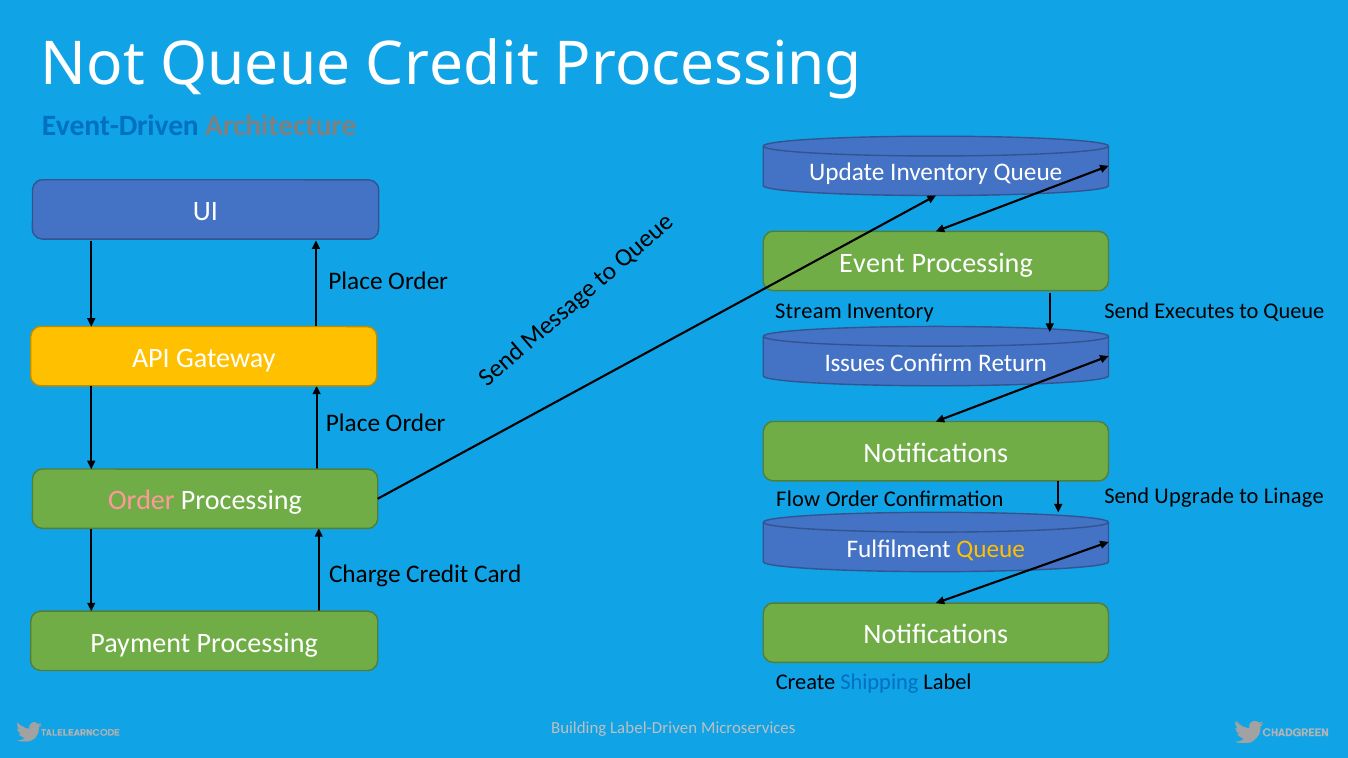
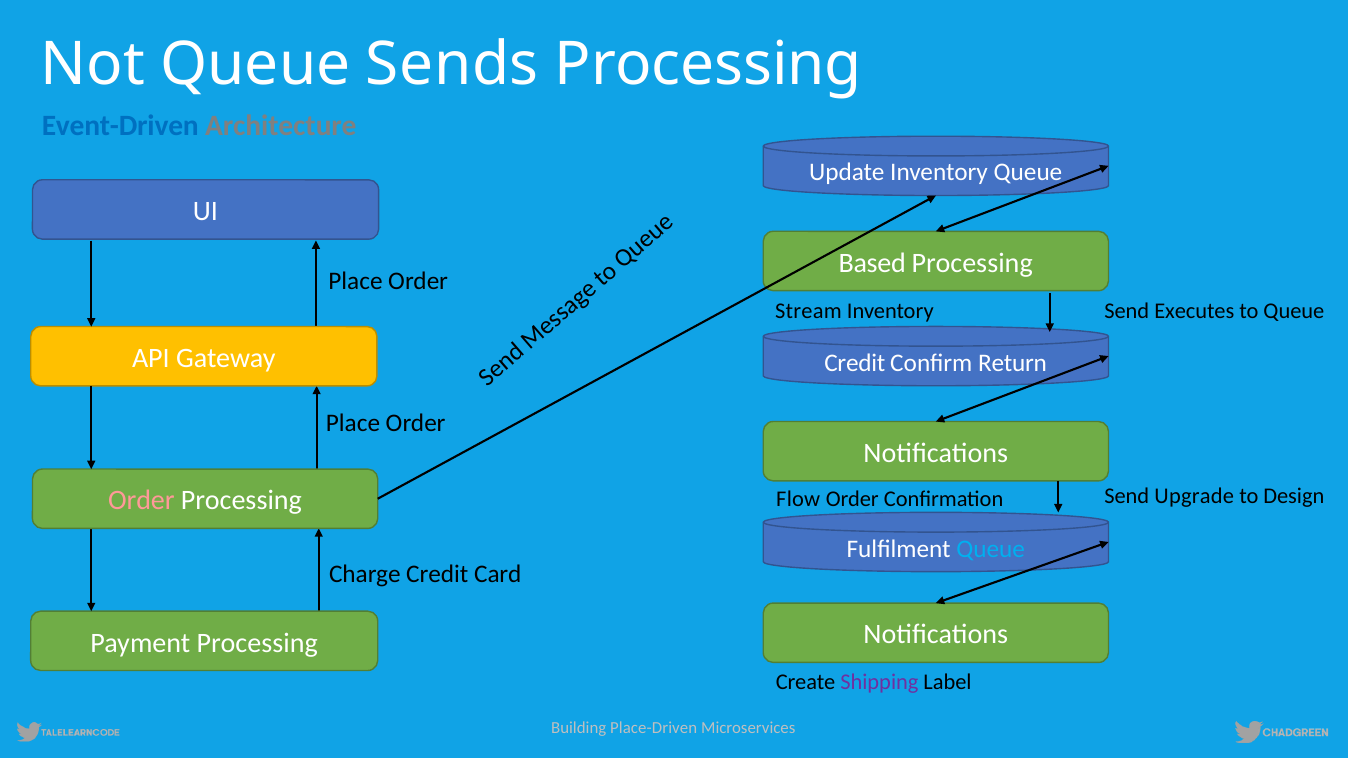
Queue Credit: Credit -> Sends
Event: Event -> Based
Issues at (855, 363): Issues -> Credit
Linage: Linage -> Design
Queue at (991, 549) colour: yellow -> light blue
Shipping colour: blue -> purple
Label-Driven: Label-Driven -> Place-Driven
